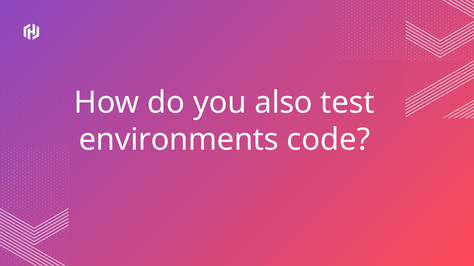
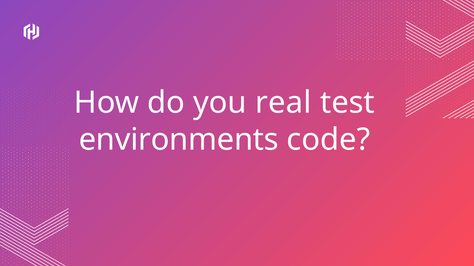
also: also -> real
